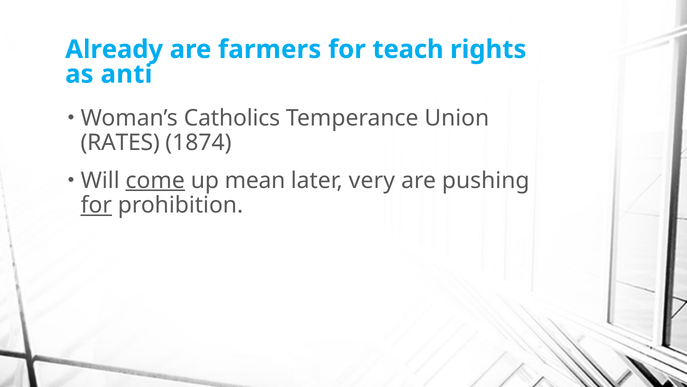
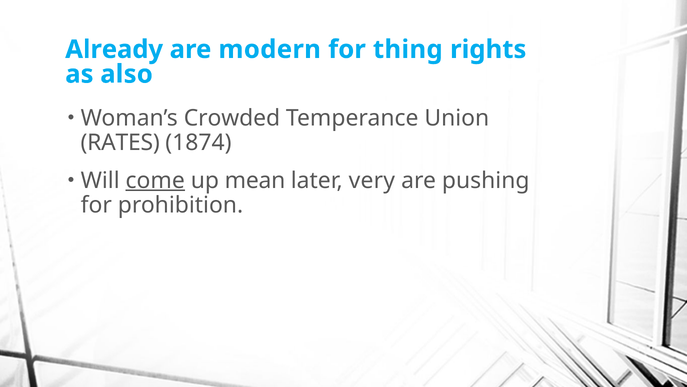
farmers: farmers -> modern
teach: teach -> thing
anti: anti -> also
Catholics: Catholics -> Crowded
for at (96, 205) underline: present -> none
